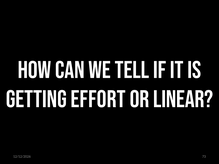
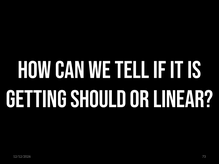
EFFORT: EFFORT -> SHOULD
